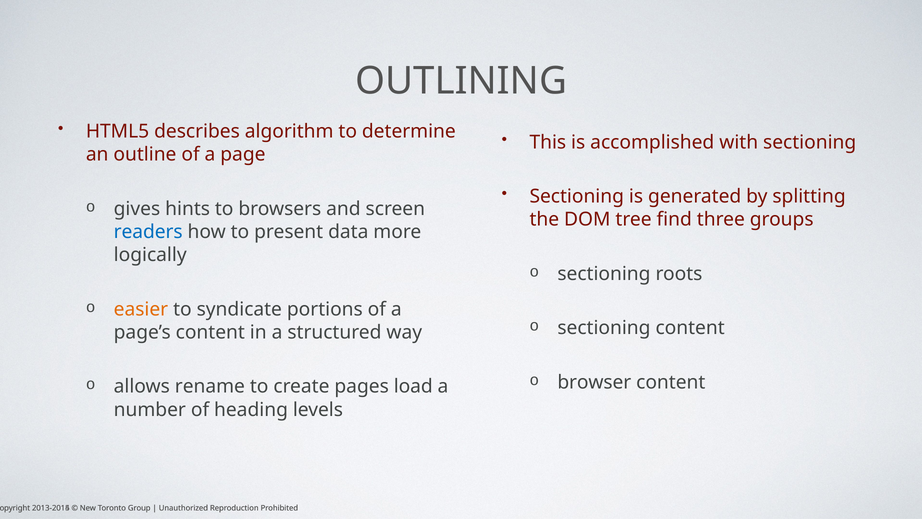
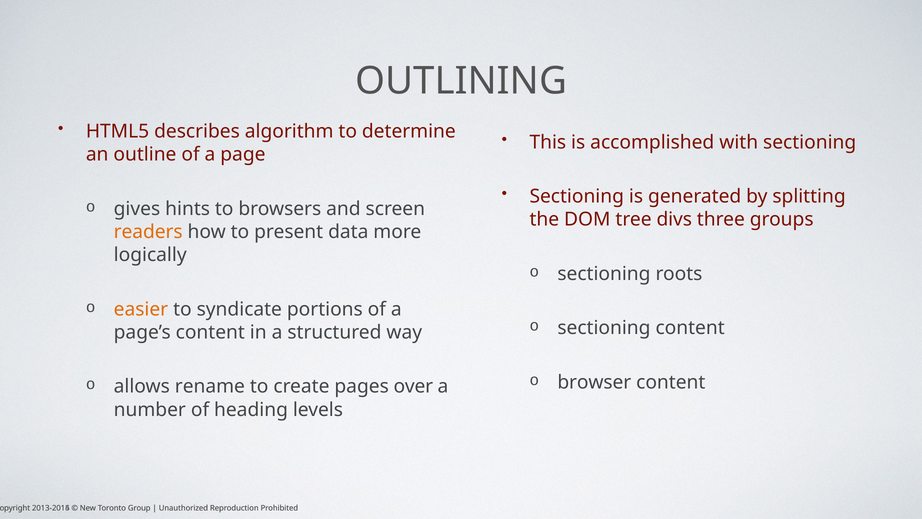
find: find -> divs
readers colour: blue -> orange
load: load -> over
